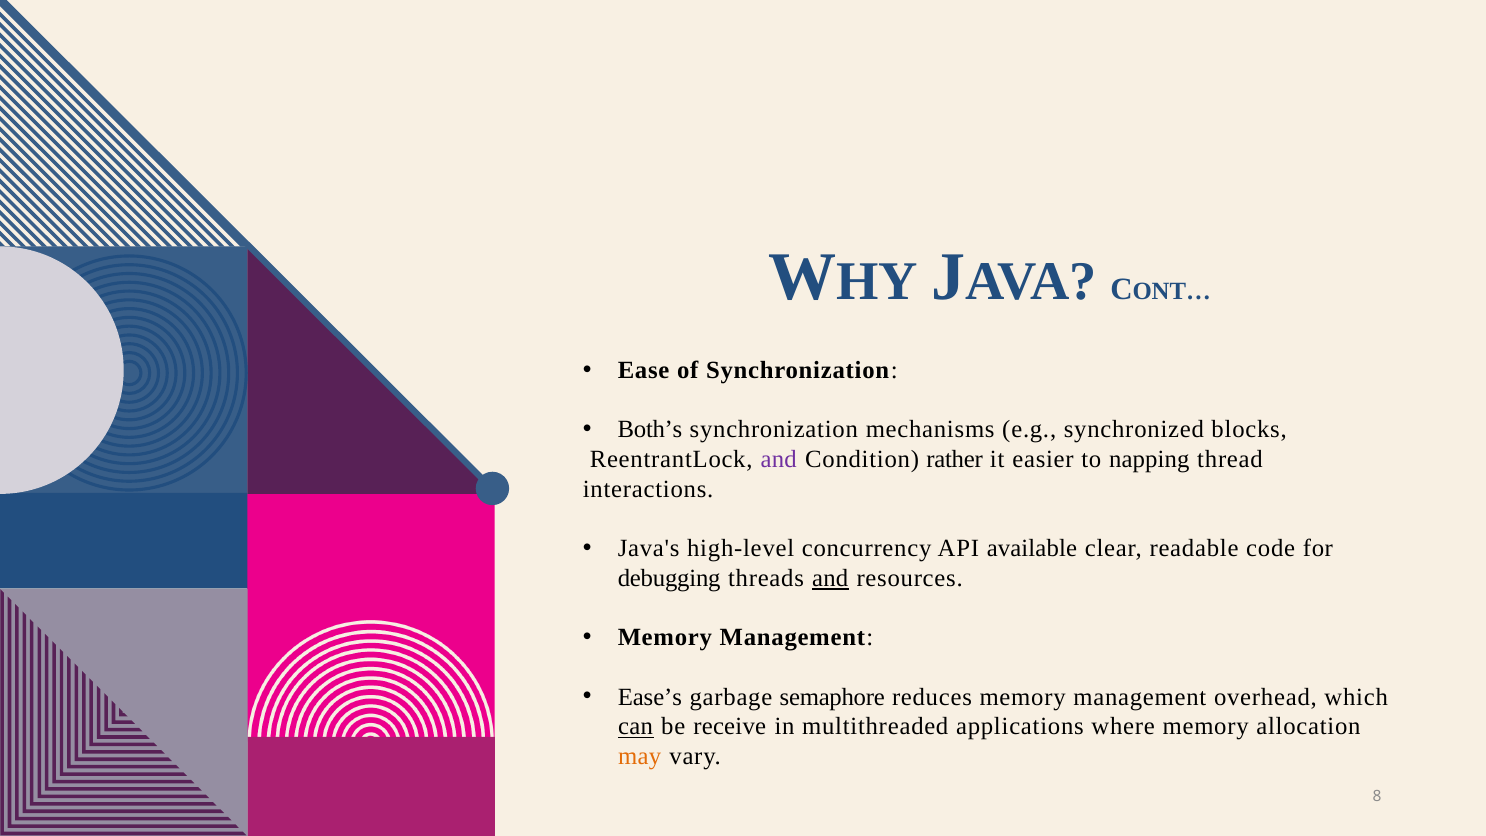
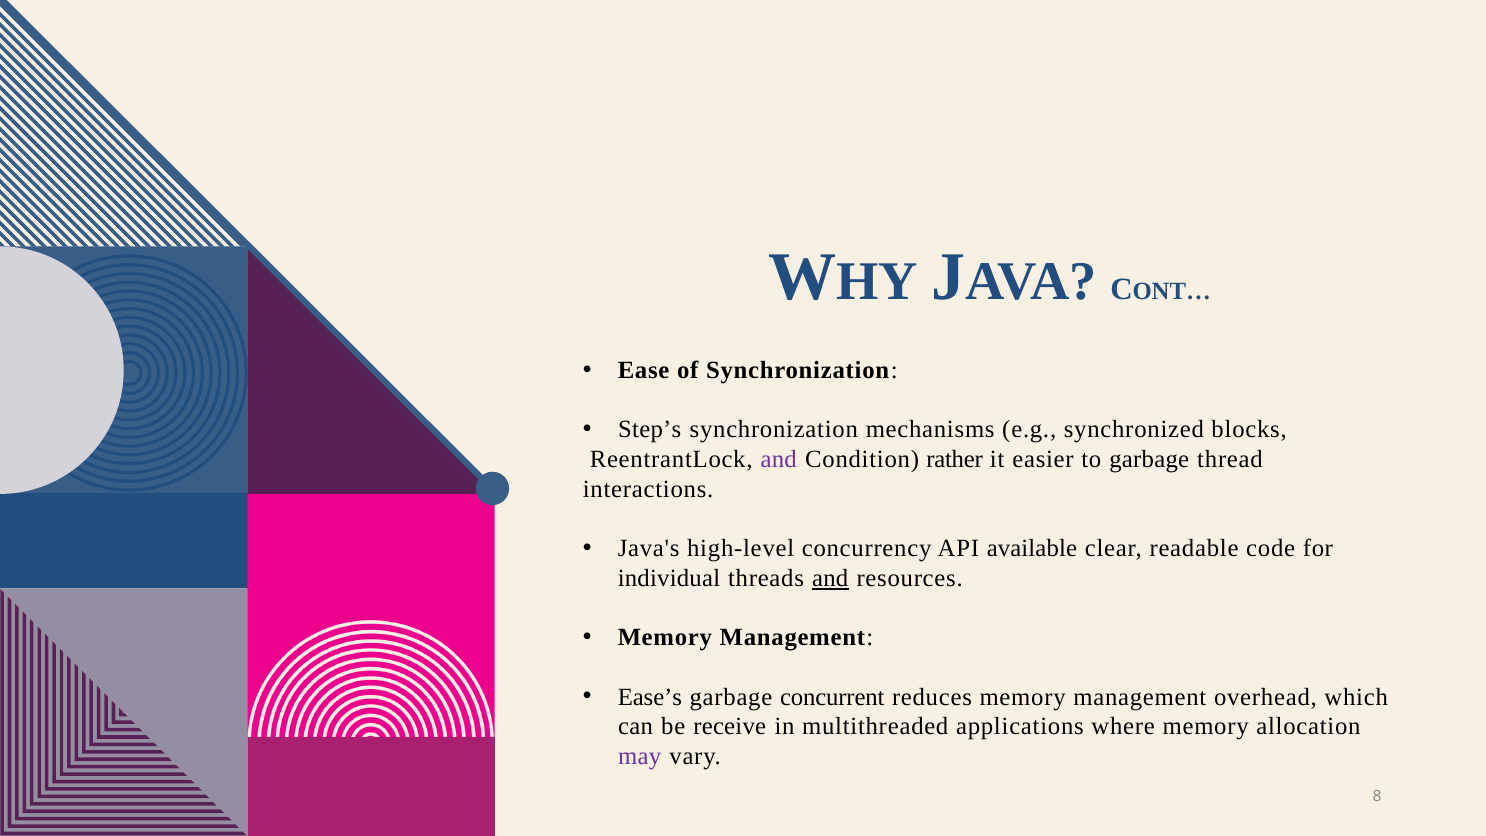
Both’s: Both’s -> Step’s
to napping: napping -> garbage
debugging: debugging -> individual
semaphore: semaphore -> concurrent
can underline: present -> none
may colour: orange -> purple
